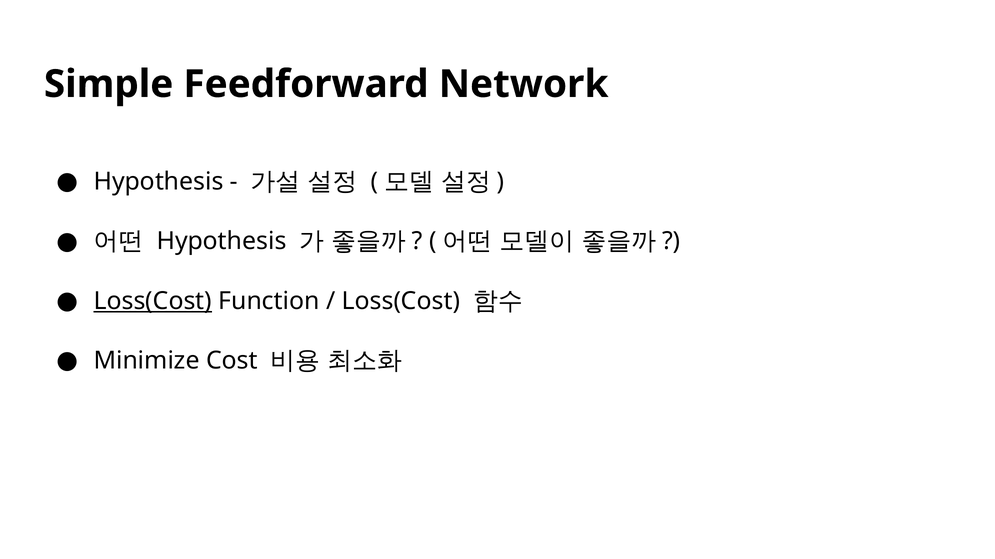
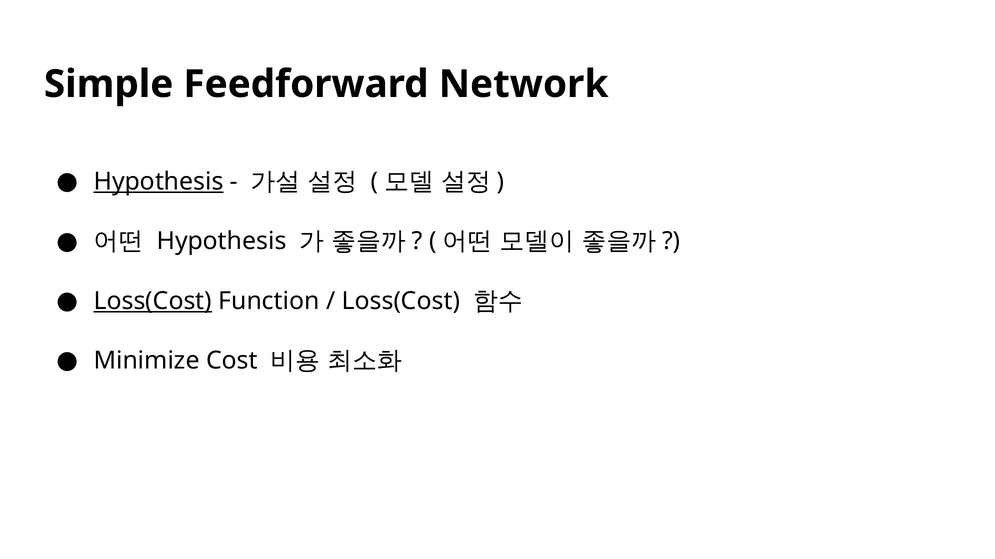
Hypothesis at (159, 182) underline: none -> present
